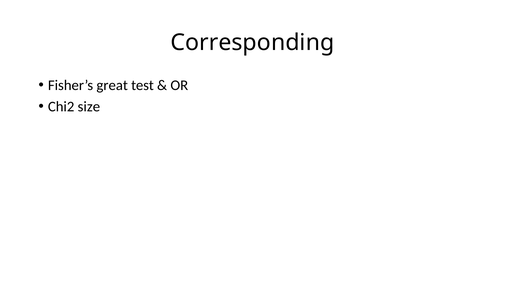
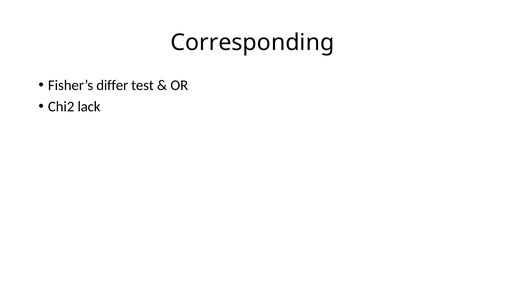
great: great -> differ
size: size -> lack
